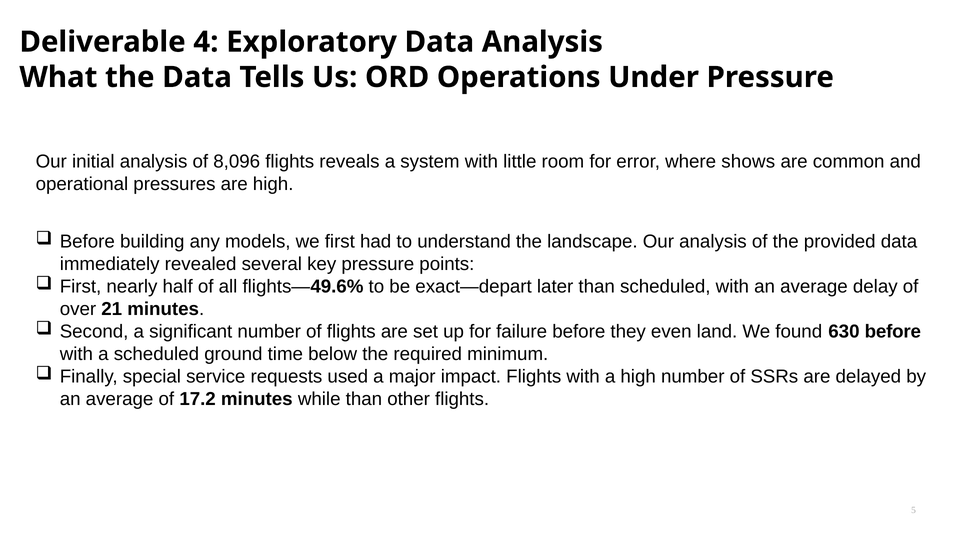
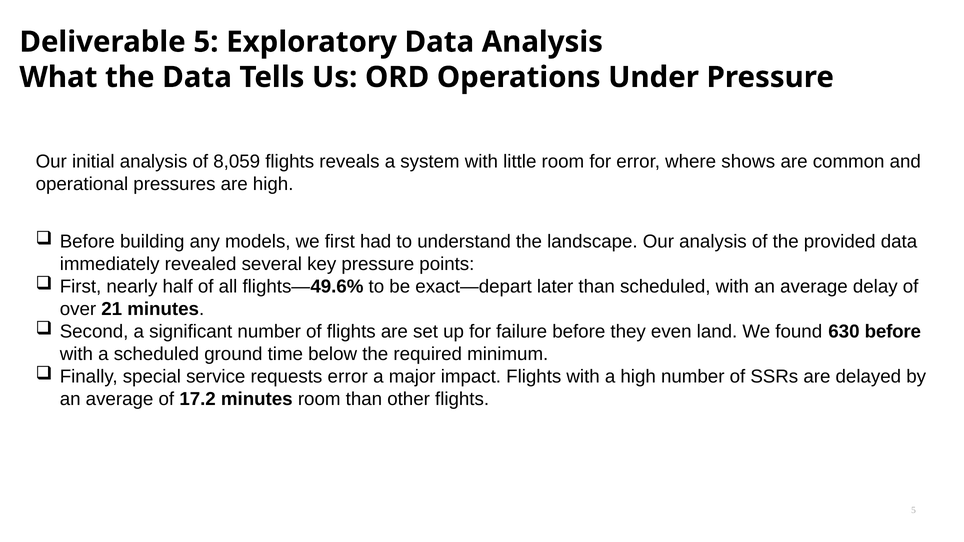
Deliverable 4: 4 -> 5
8,096: 8,096 -> 8,059
requests used: used -> error
minutes while: while -> room
